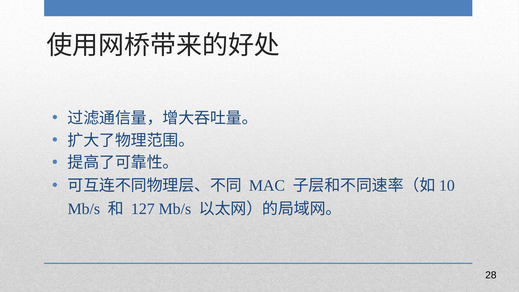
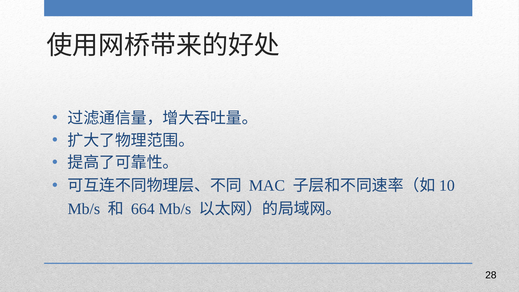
127: 127 -> 664
